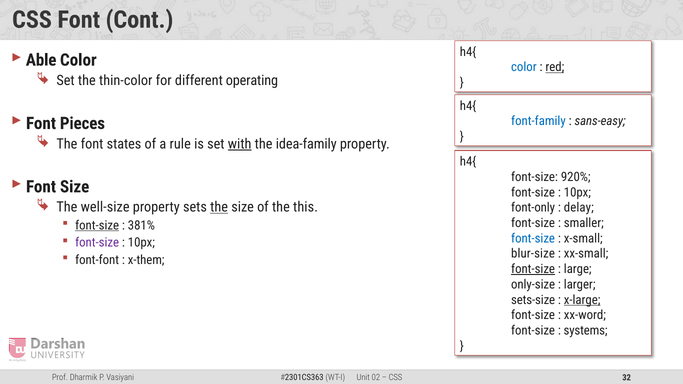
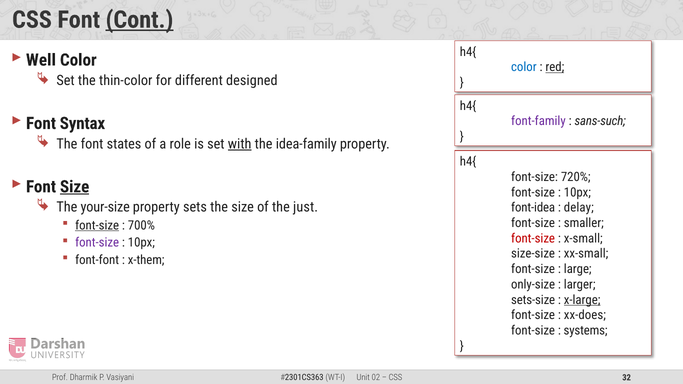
Cont underline: none -> present
Able: Able -> Well
operating: operating -> designed
Pieces: Pieces -> Syntax
font-family colour: blue -> purple
sans-easy: sans-easy -> sans-such
rule: rule -> role
920%: 920% -> 720%
Size at (75, 187) underline: none -> present
well-size: well-size -> your-size
the at (219, 207) underline: present -> none
this: this -> just
font-only: font-only -> font-idea
381%: 381% -> 700%
font-size at (533, 239) colour: blue -> red
blur-size: blur-size -> size-size
font-size at (533, 269) underline: present -> none
xx-word: xx-word -> xx-does
